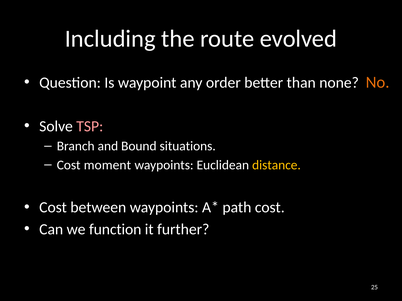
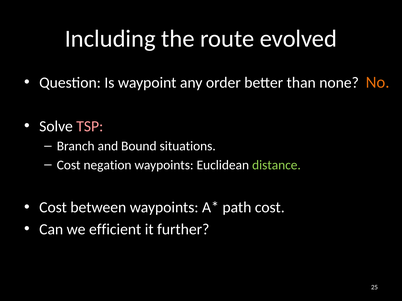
moment: moment -> negation
distance colour: yellow -> light green
function: function -> efficient
